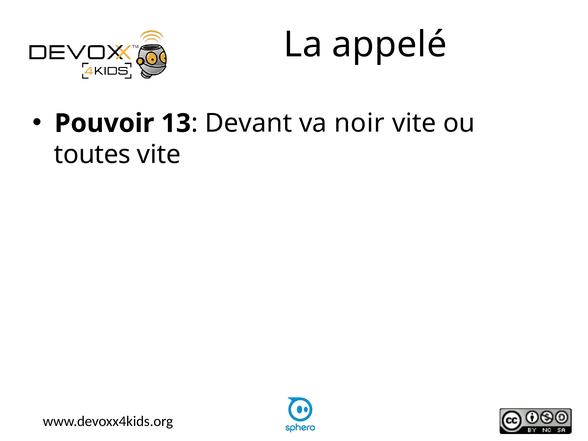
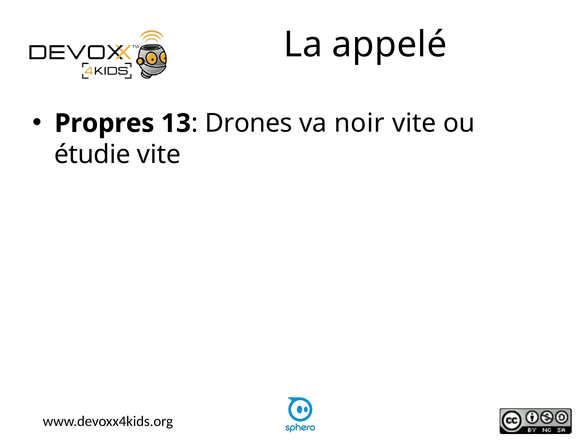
Pouvoir: Pouvoir -> Propres
Devant: Devant -> Drones
toutes: toutes -> étudie
